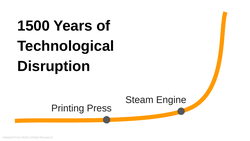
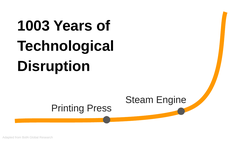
1500: 1500 -> 1003
